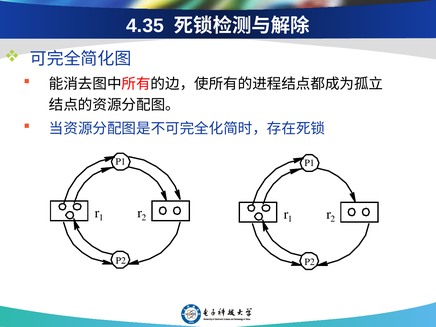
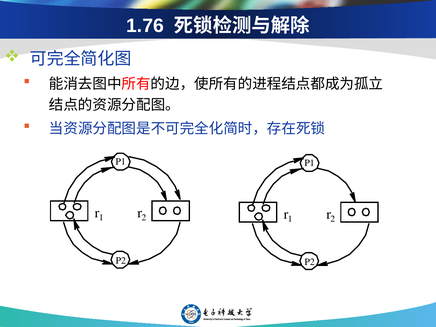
4.35: 4.35 -> 1.76
